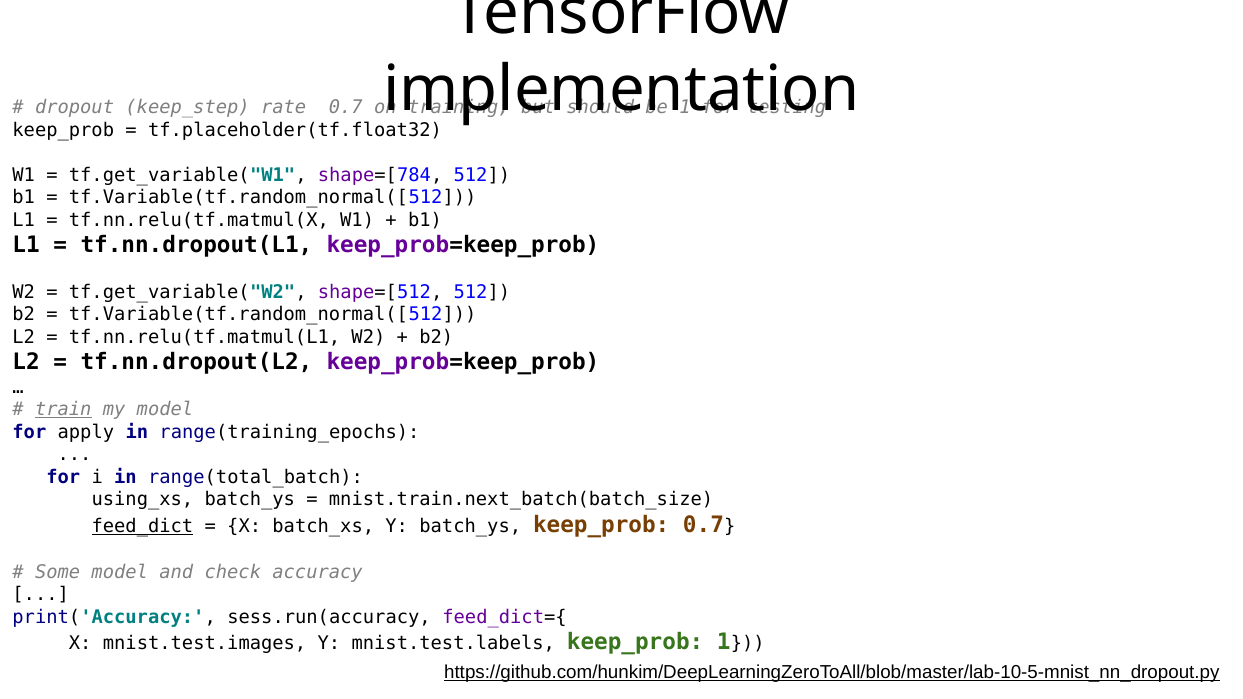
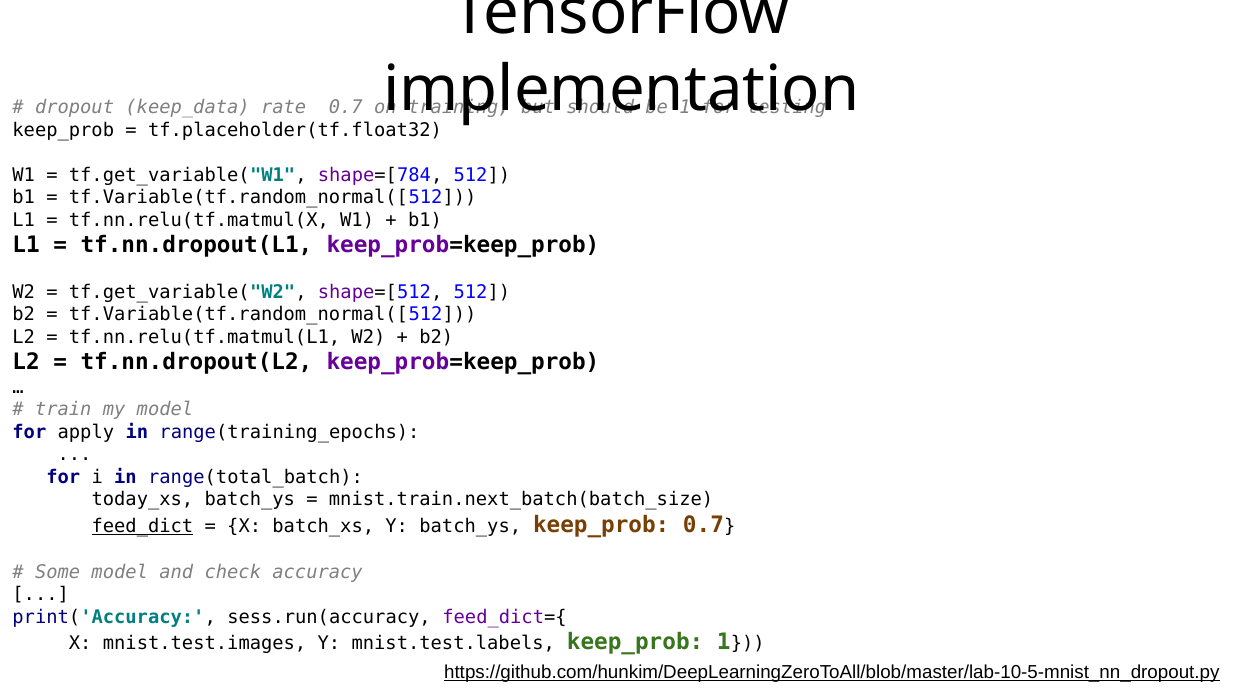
keep_step: keep_step -> keep_data
train underline: present -> none
using_xs: using_xs -> today_xs
